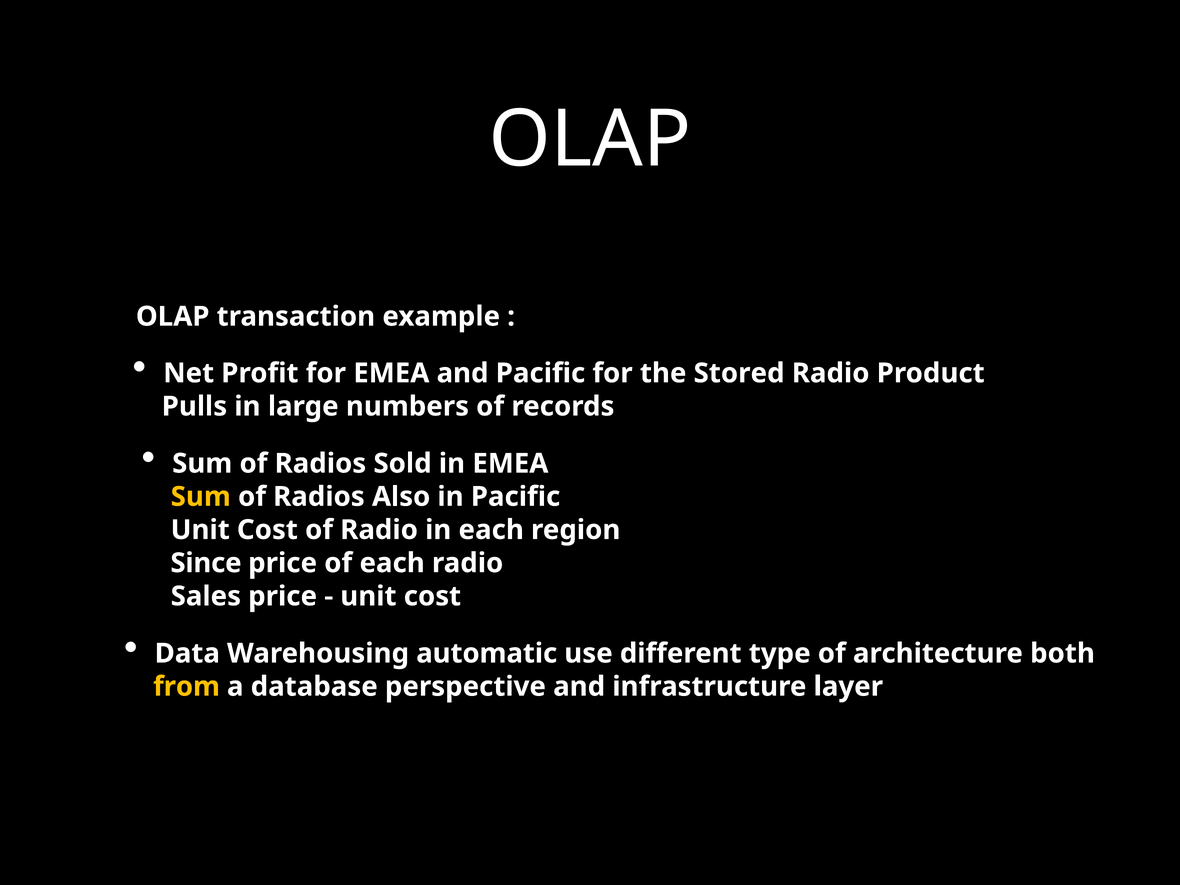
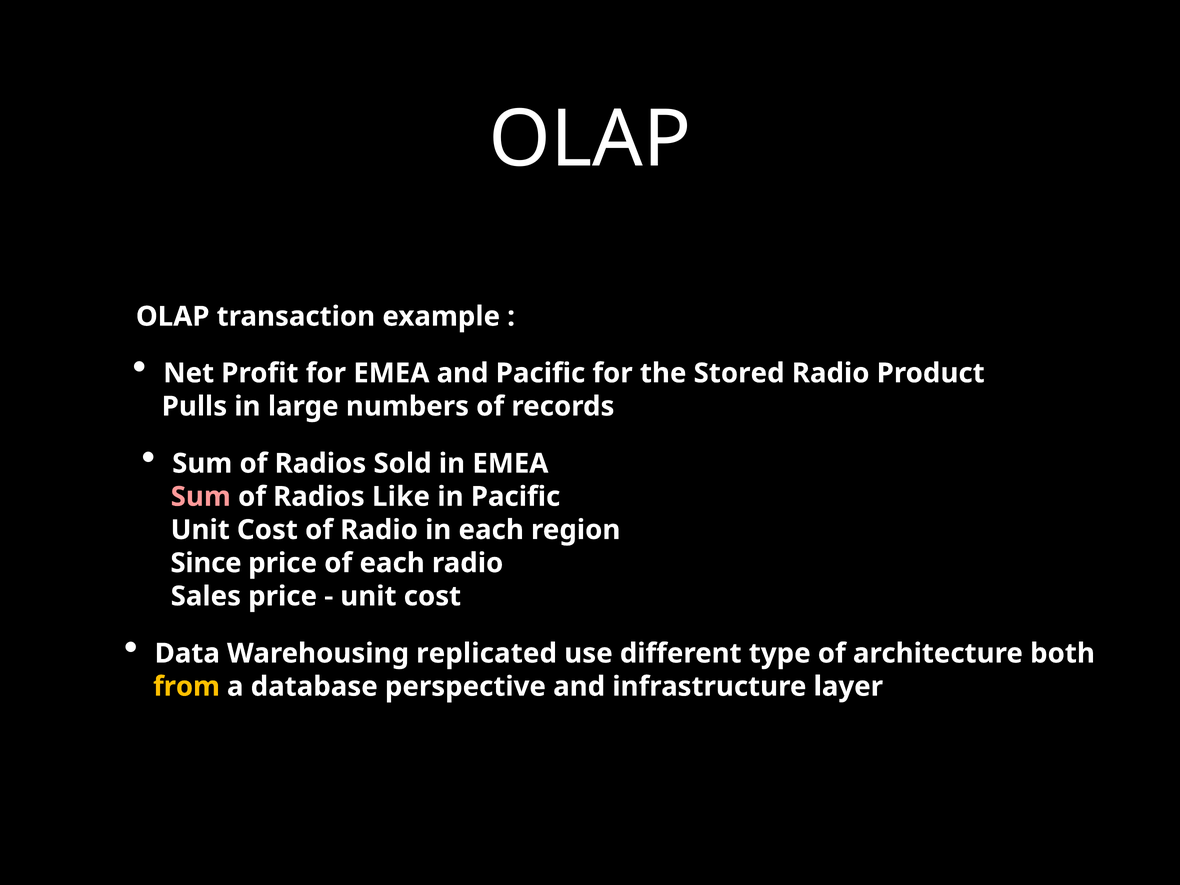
Sum at (201, 497) colour: yellow -> pink
Also: Also -> Like
automatic: automatic -> replicated
